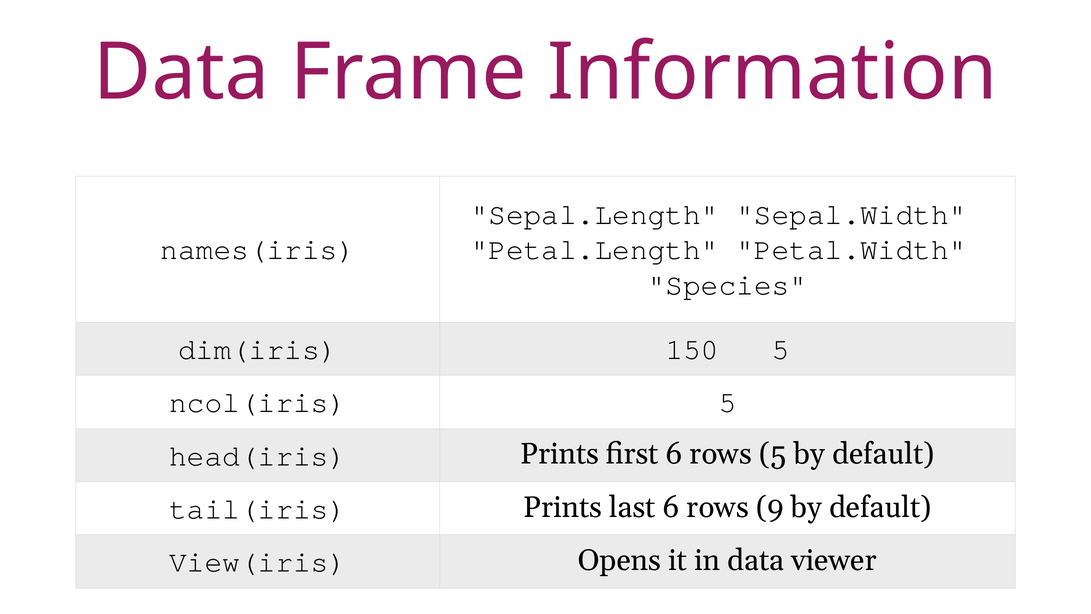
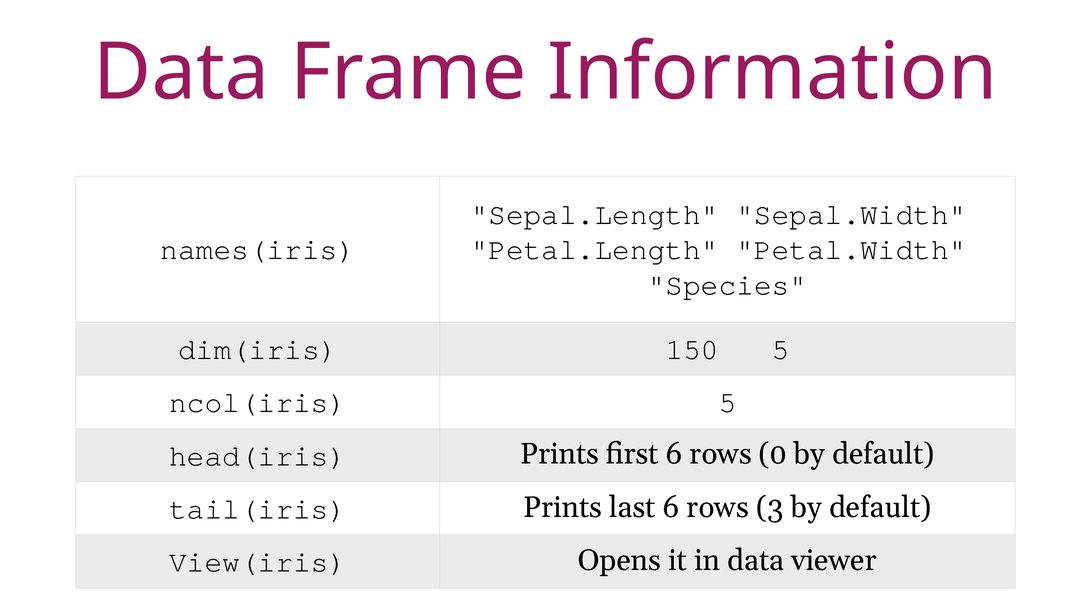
rows 5: 5 -> 0
9: 9 -> 3
